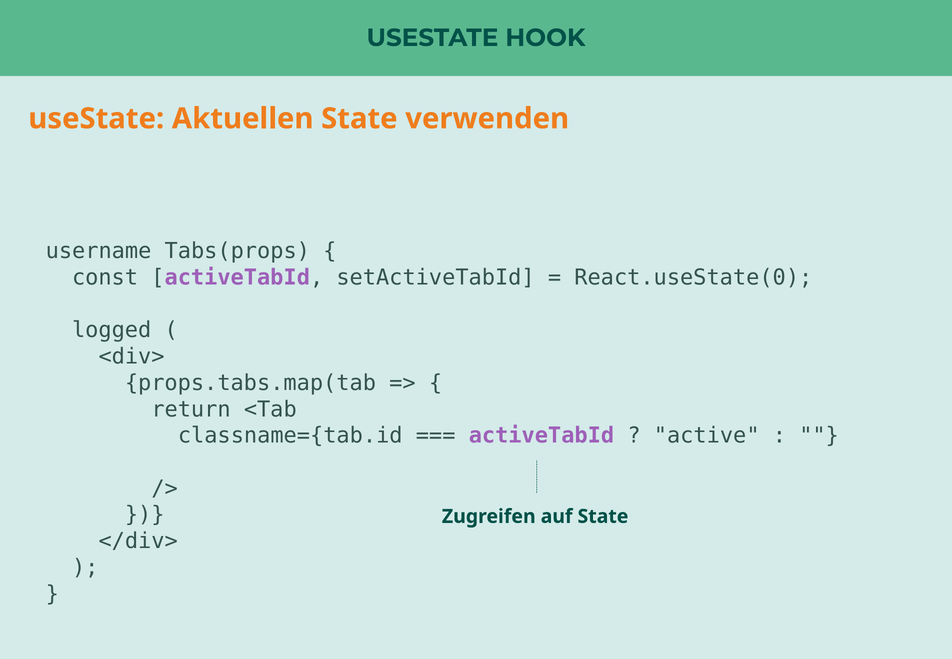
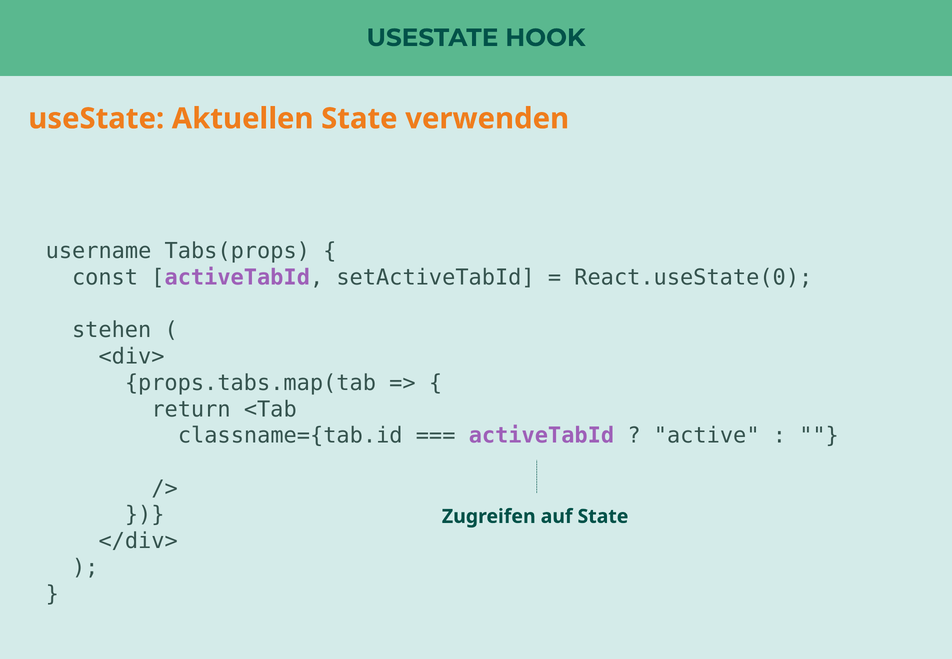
logged: logged -> stehen
